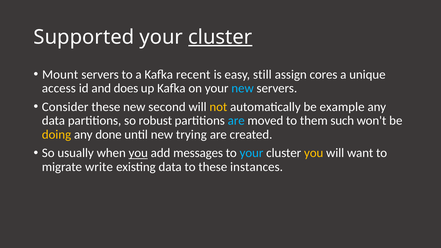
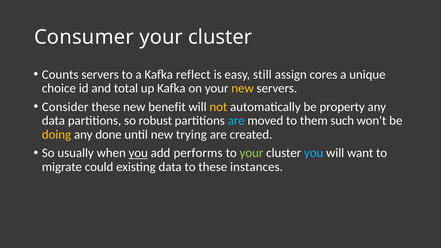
Supported: Supported -> Consumer
cluster at (220, 37) underline: present -> none
Mount: Mount -> Counts
recent: recent -> reflect
access: access -> choice
does: does -> total
new at (243, 88) colour: light blue -> yellow
second: second -> benefit
example: example -> property
messages: messages -> performs
your at (251, 153) colour: light blue -> light green
you at (314, 153) colour: yellow -> light blue
write: write -> could
